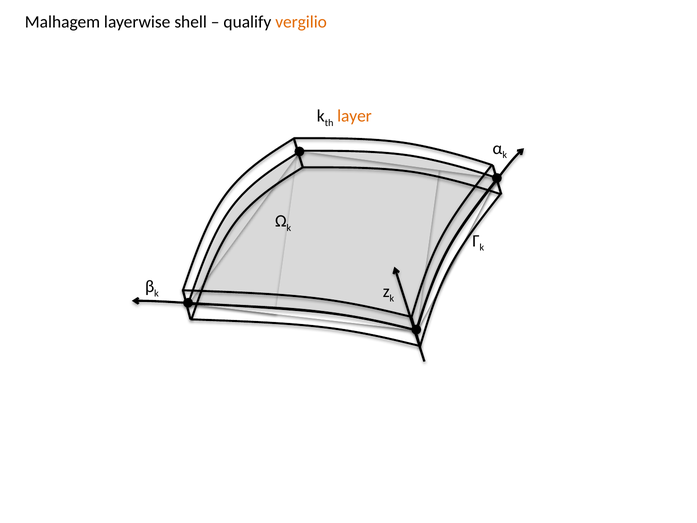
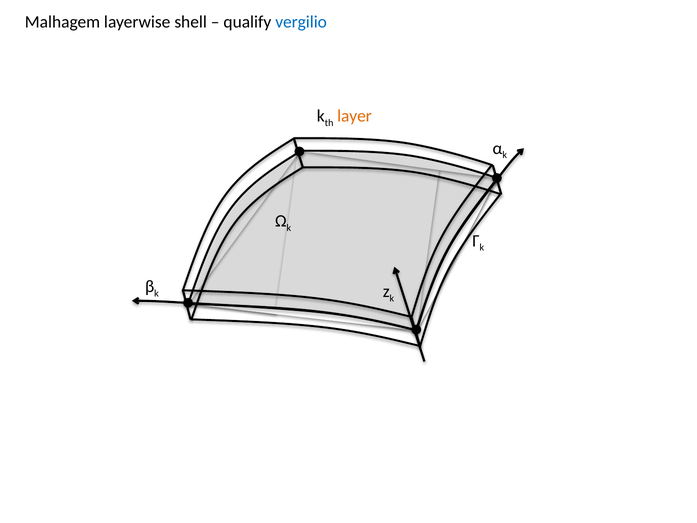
vergilio colour: orange -> blue
